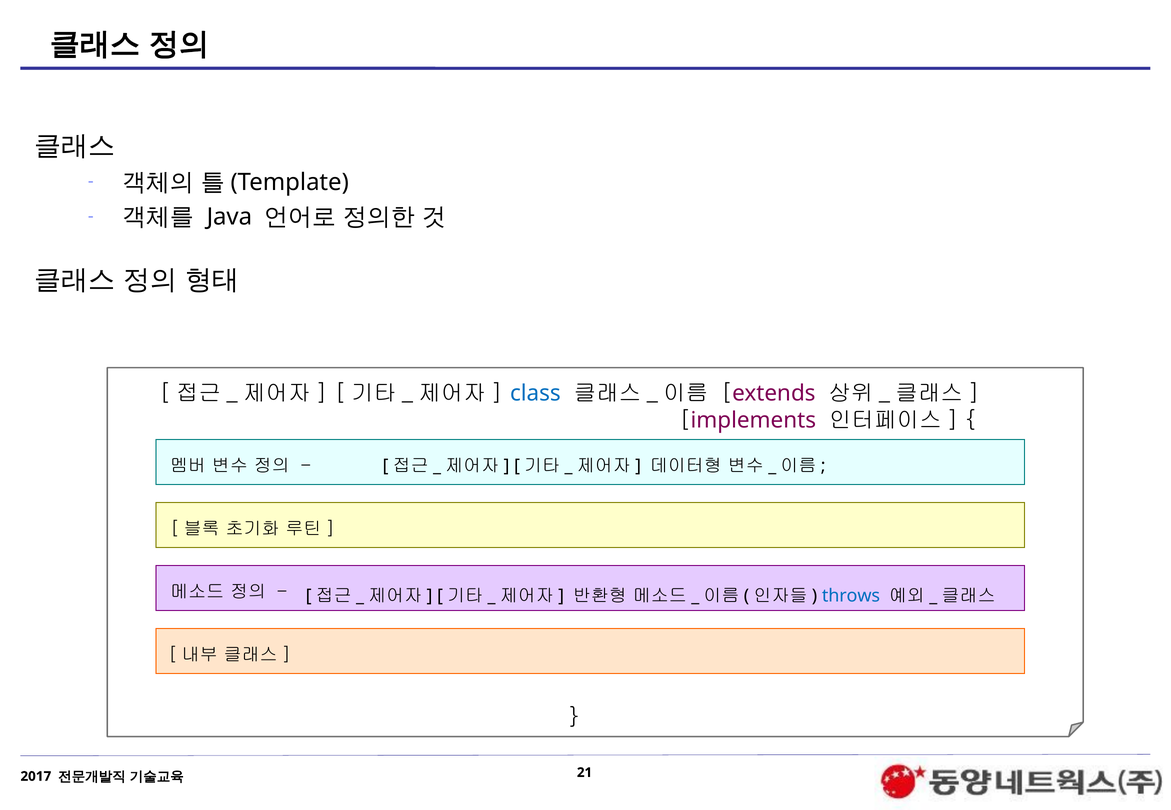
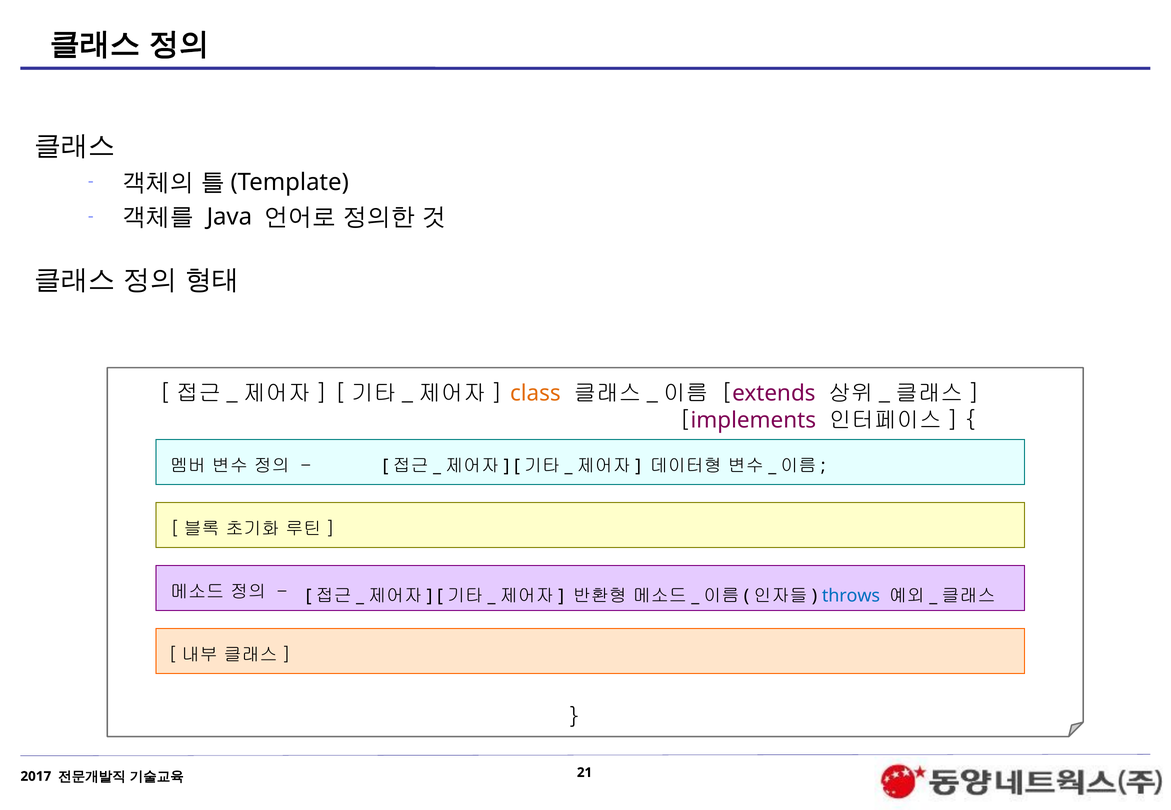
class colour: blue -> orange
